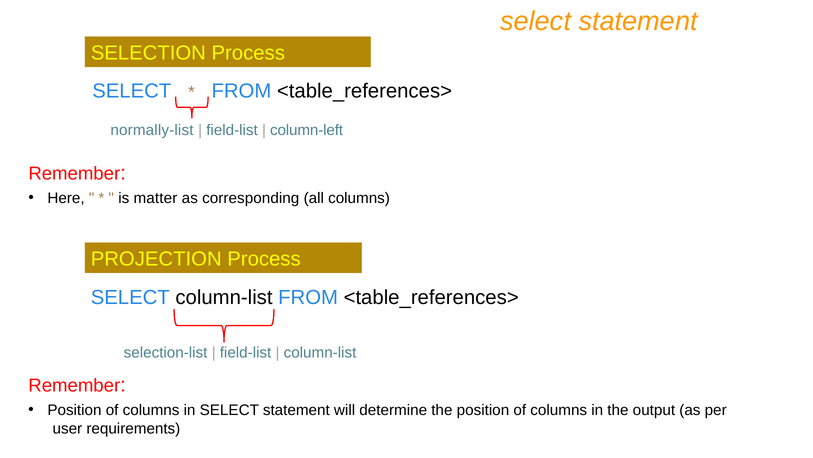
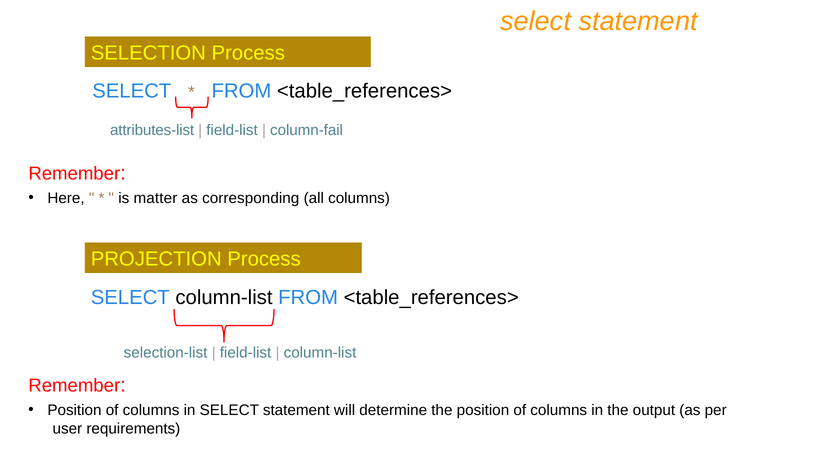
normally-list: normally-list -> attributes-list
column-left: column-left -> column-fail
